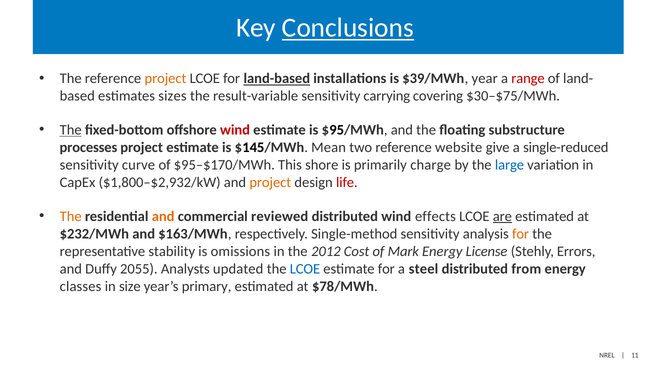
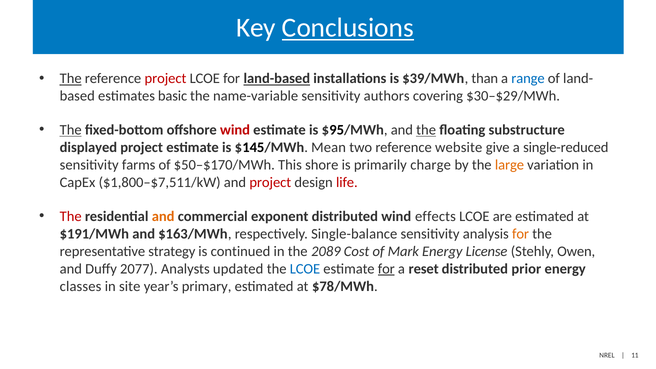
The at (71, 79) underline: none -> present
project at (165, 79) colour: orange -> red
year: year -> than
range colour: red -> blue
sizes: sizes -> basic
result-variable: result-variable -> name-variable
carrying: carrying -> authors
$30–$75/MWh: $30–$75/MWh -> $30–$29/MWh
the at (426, 130) underline: none -> present
processes: processes -> displayed
curve: curve -> farms
$95–$170/MWh: $95–$170/MWh -> $50–$170/MWh
large colour: blue -> orange
$1,800–$2,932/kW: $1,800–$2,932/kW -> $1,800–$7,511/kW
project at (270, 182) colour: orange -> red
The at (71, 216) colour: orange -> red
reviewed: reviewed -> exponent
are underline: present -> none
$232/MWh: $232/MWh -> $191/MWh
Single-method: Single-method -> Single-balance
stability: stability -> strategy
omissions: omissions -> continued
2012: 2012 -> 2089
Errors: Errors -> Owen
2055: 2055 -> 2077
for at (386, 269) underline: none -> present
steel: steel -> reset
from: from -> prior
size: size -> site
